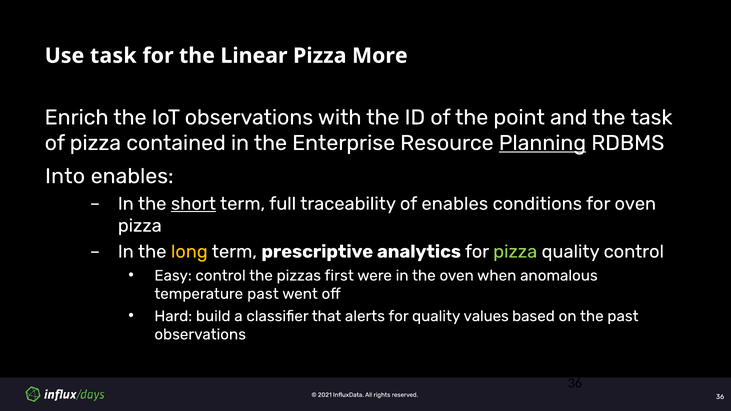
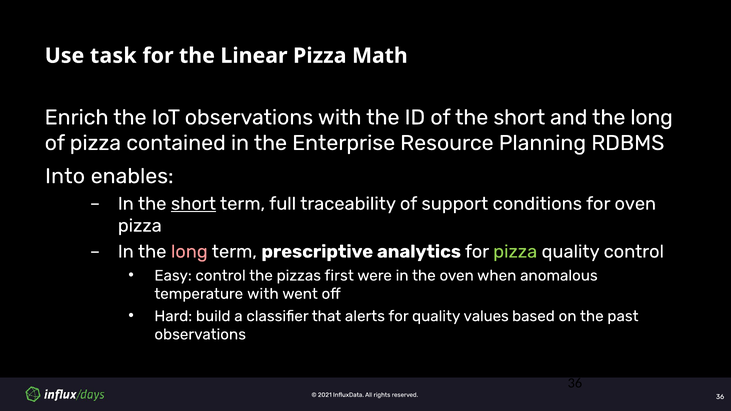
More: More -> Math
of the point: point -> short
and the task: task -> long
Planning underline: present -> none
of enables: enables -> support
long at (189, 252) colour: yellow -> pink
temperature past: past -> with
